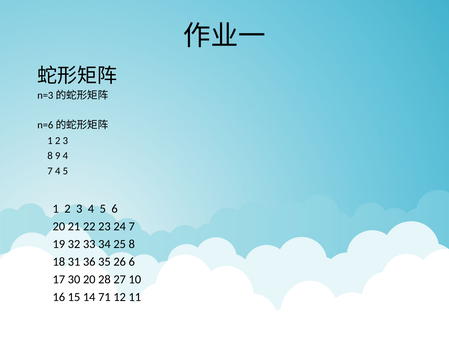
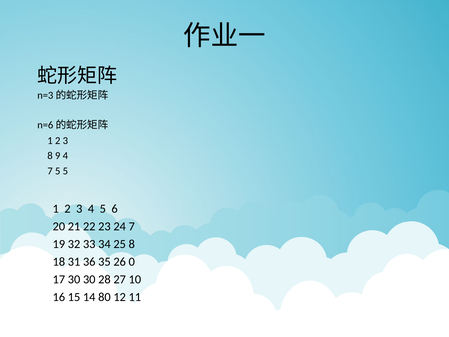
7 4: 4 -> 5
26 6: 6 -> 0
30 20: 20 -> 30
71: 71 -> 80
